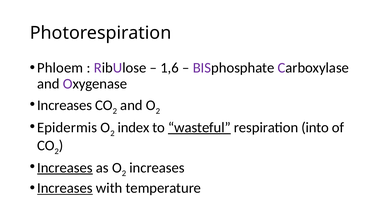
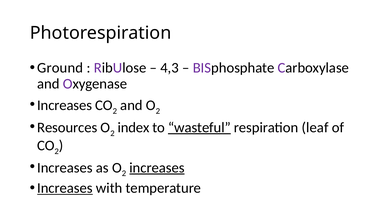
Phloem: Phloem -> Ground
1,6: 1,6 -> 4,3
Epidermis: Epidermis -> Resources
into: into -> leaf
Increases at (65, 168) underline: present -> none
increases at (157, 168) underline: none -> present
